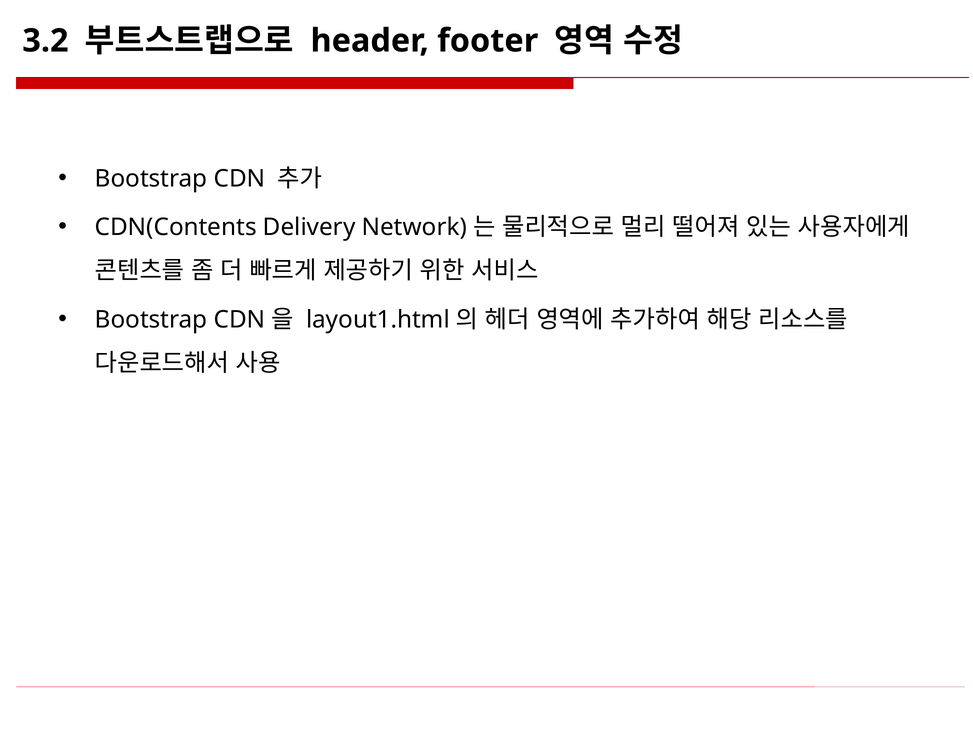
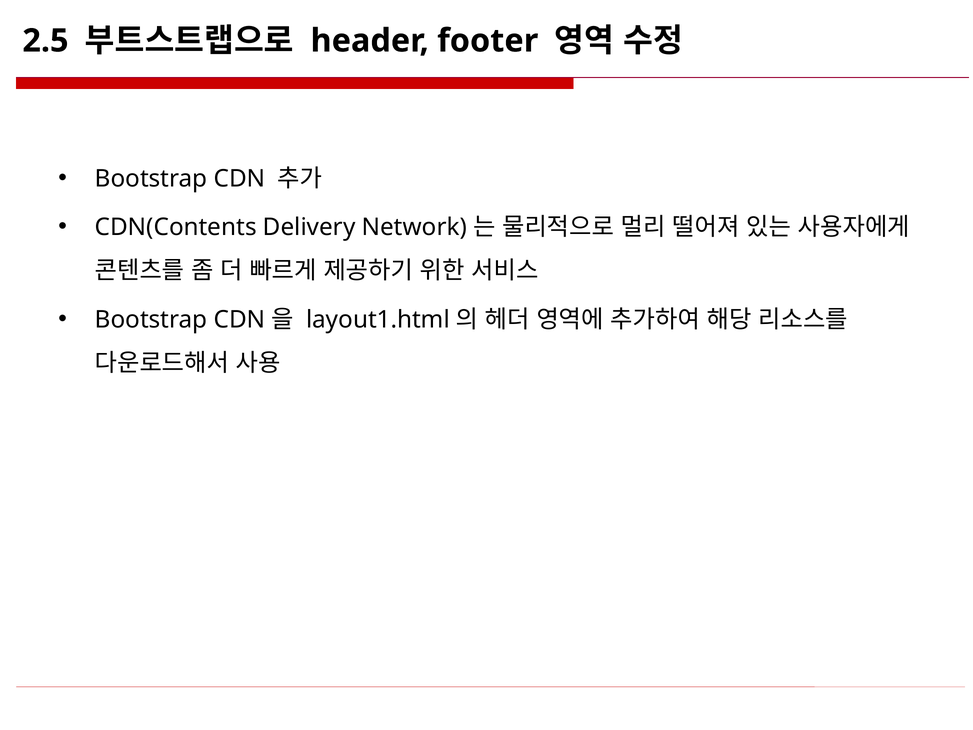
3.2: 3.2 -> 2.5
